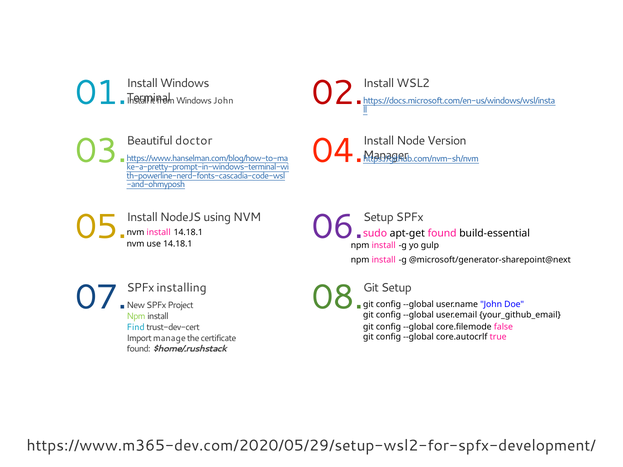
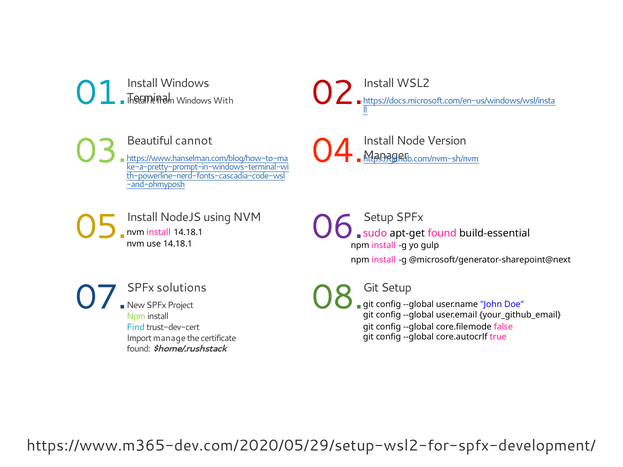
Windows John: John -> With
doctor: doctor -> cannot
installing: installing -> solutions
